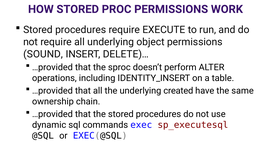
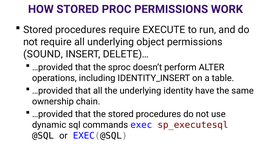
created: created -> identity
